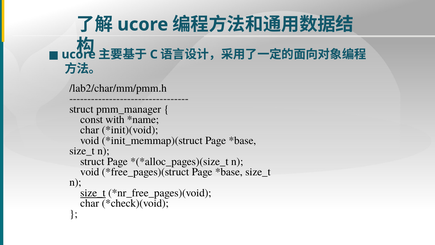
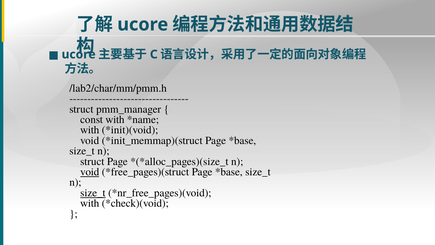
char at (90, 130): char -> with
void at (90, 172) underline: none -> present
char at (90, 203): char -> with
